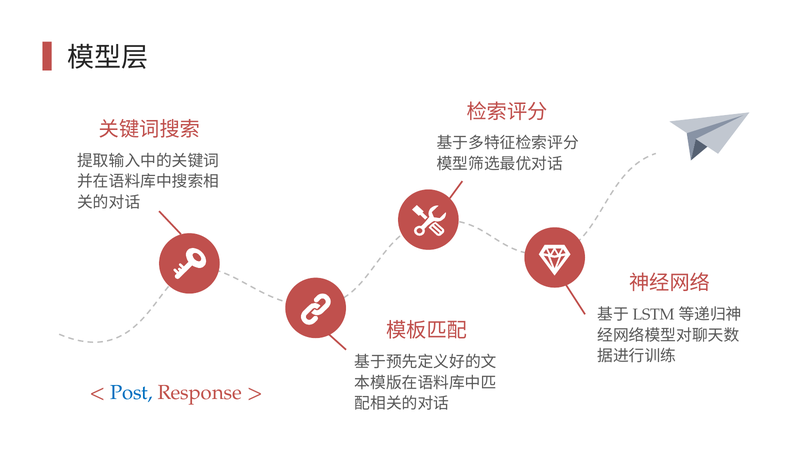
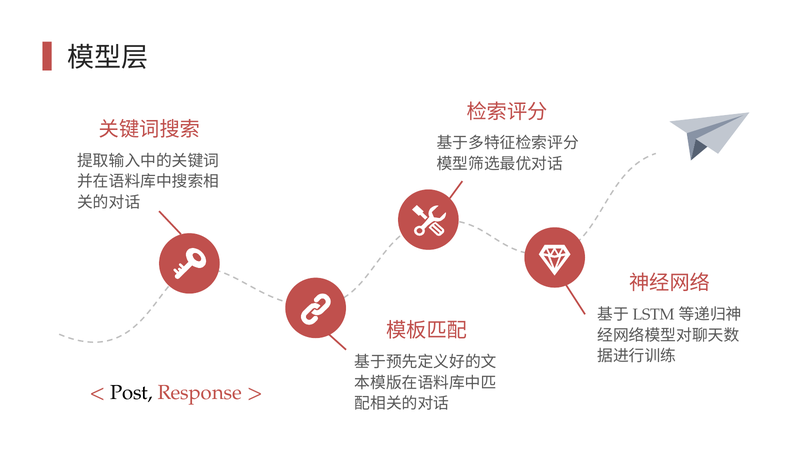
Post colour: blue -> black
